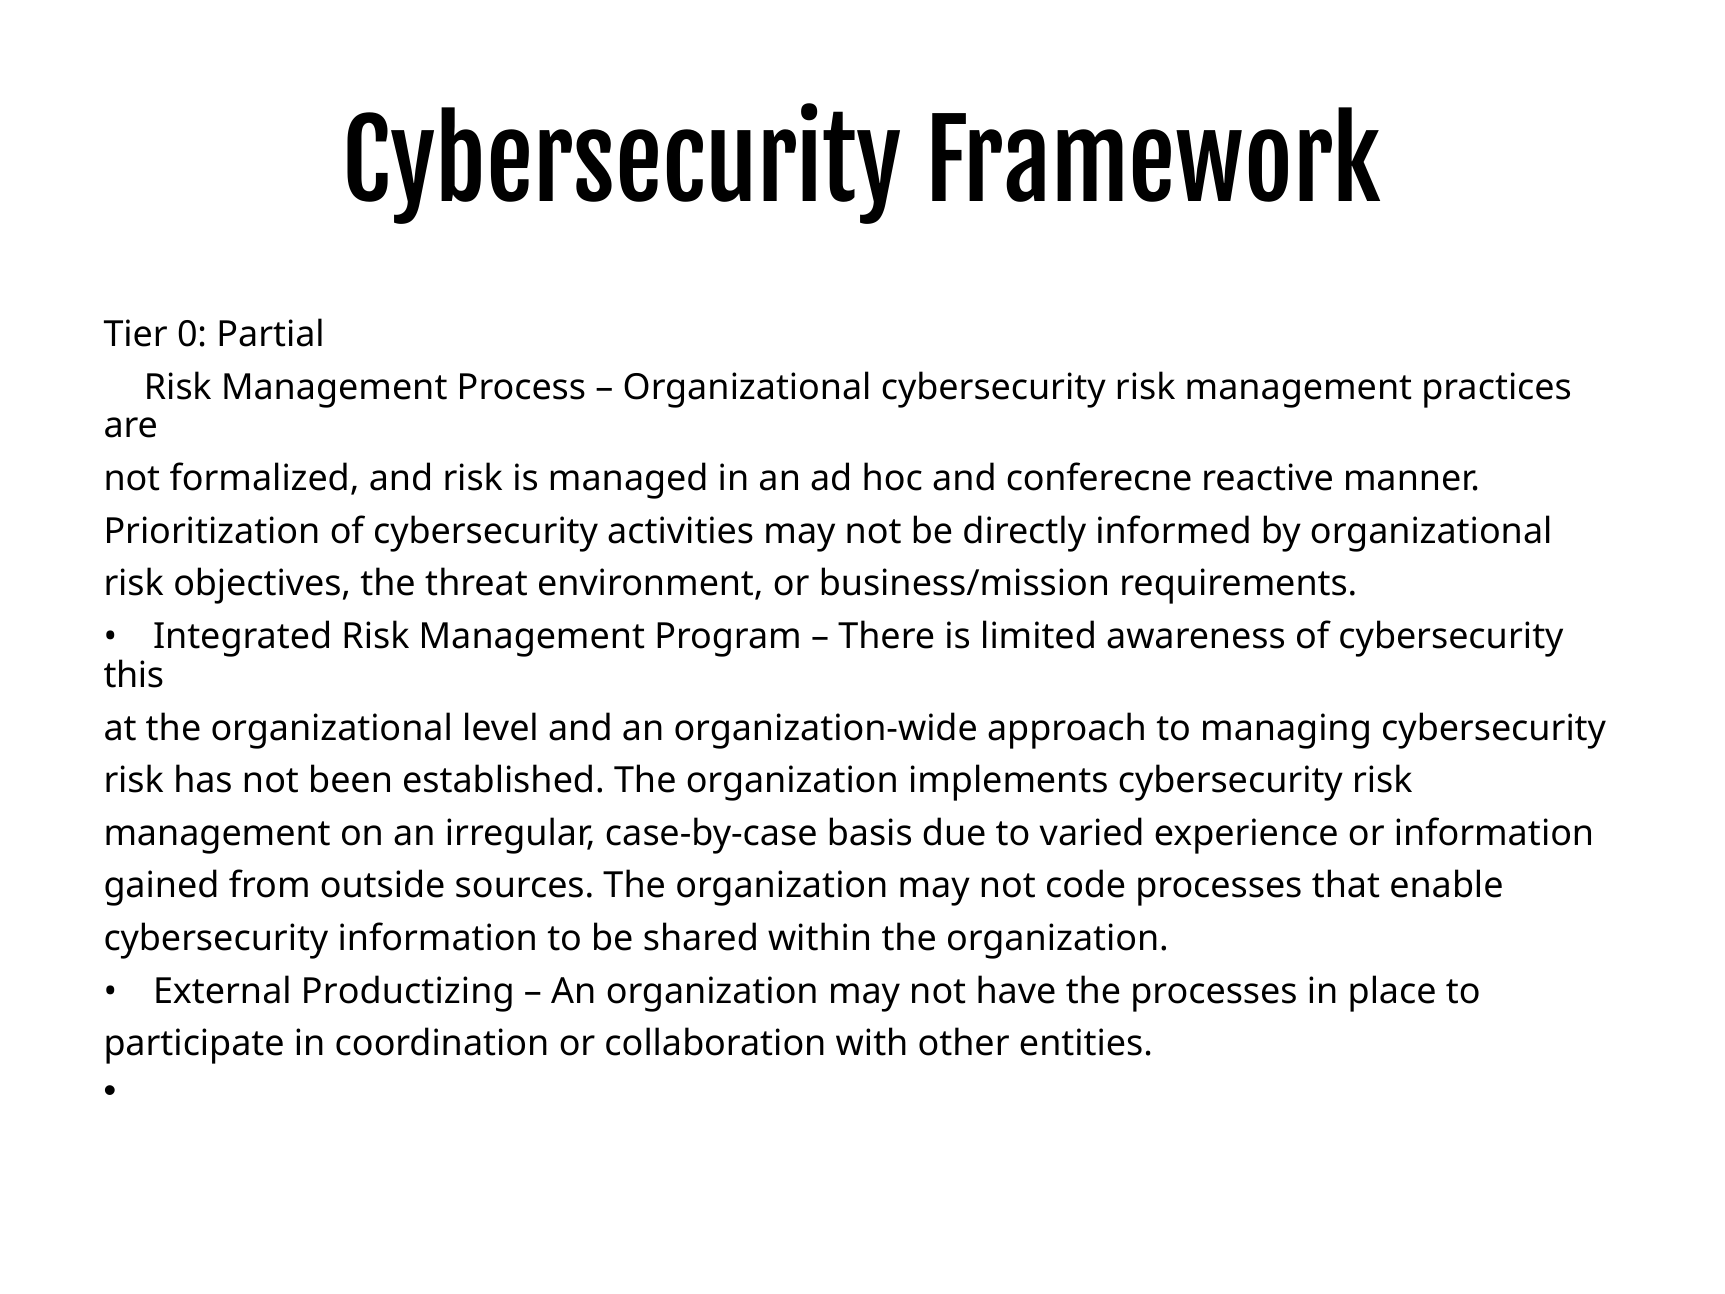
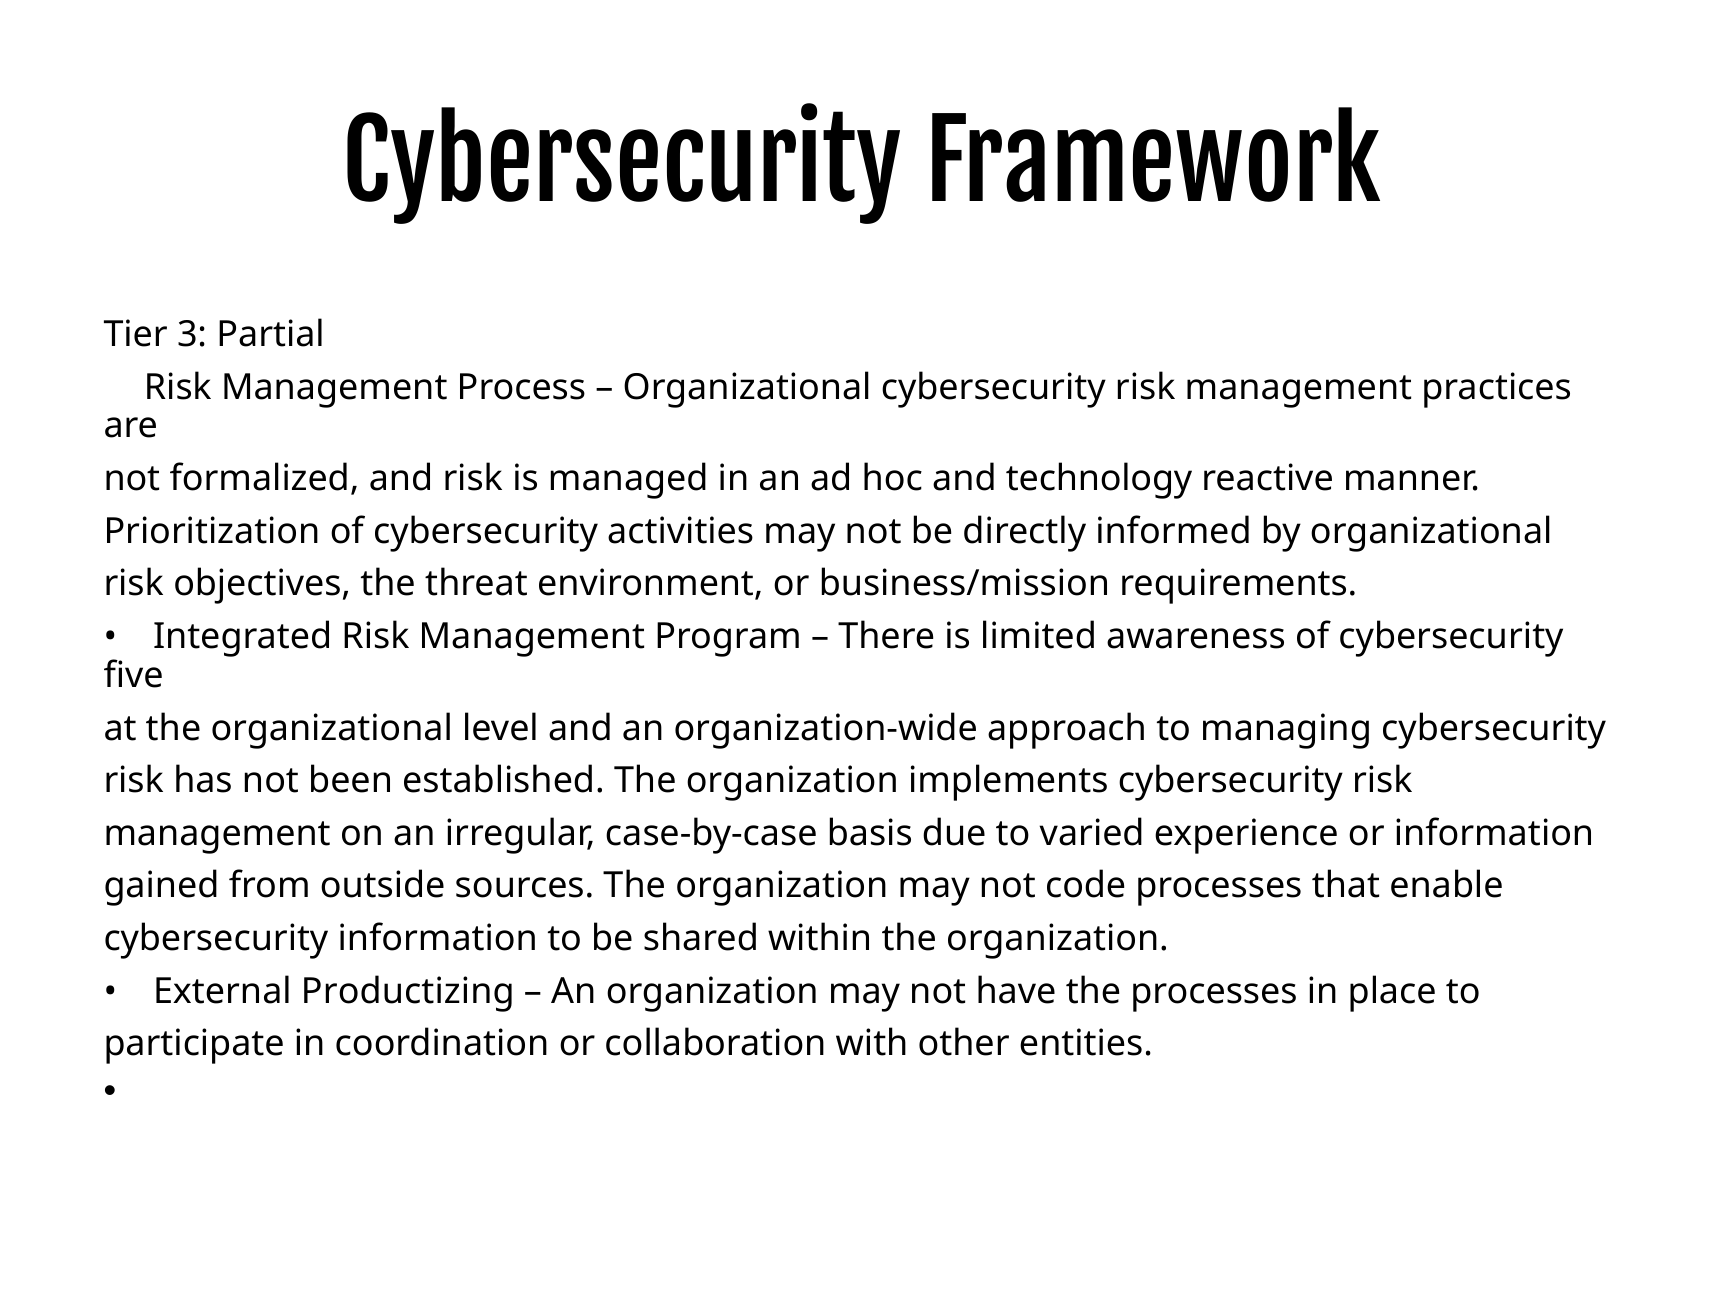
0: 0 -> 3
conferecne: conferecne -> technology
this: this -> five
